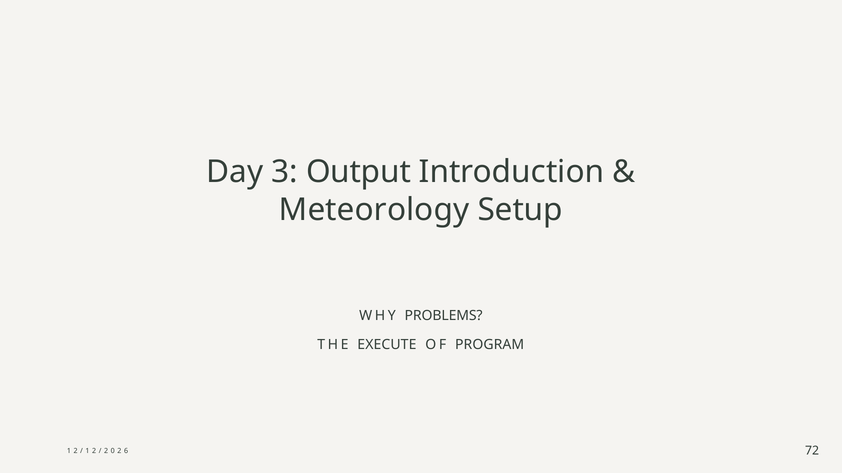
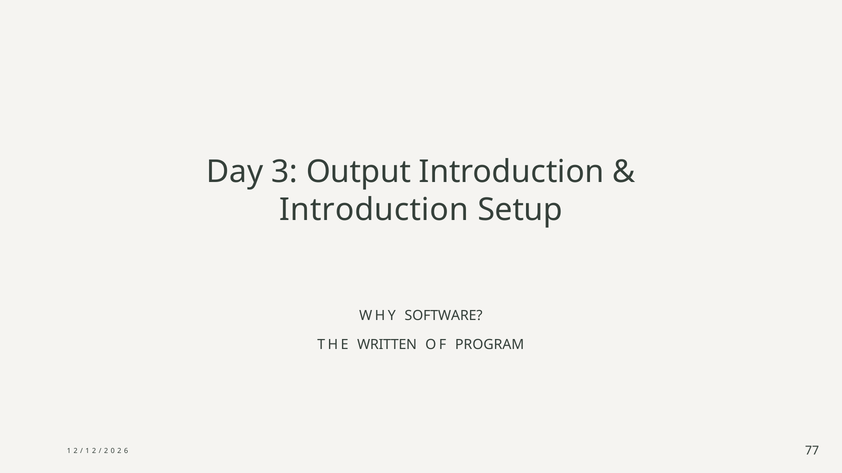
Meteorology at (374, 210): Meteorology -> Introduction
PROBLEMS: PROBLEMS -> SOFTWARE
EXECUTE: EXECUTE -> WRITTEN
72: 72 -> 77
